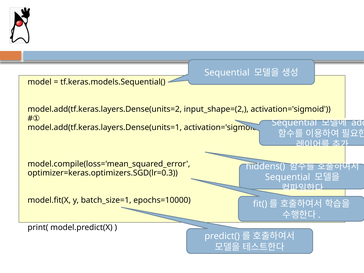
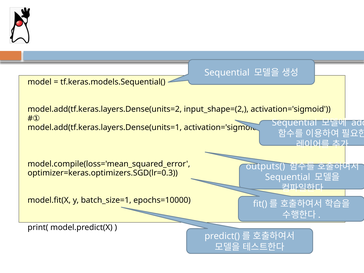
hiddens(: hiddens( -> outputs(
